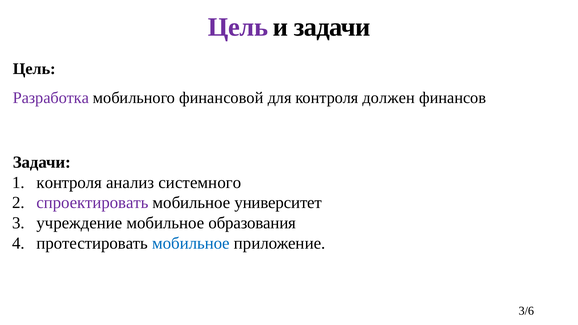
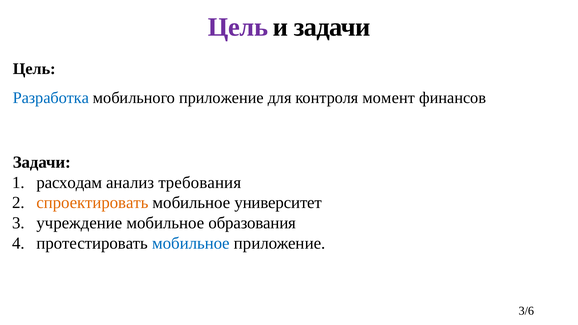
Разработка colour: purple -> blue
мобильного финансовой: финансовой -> приложение
должен: должен -> момент
контроля at (69, 183): контроля -> расходам
системного: системного -> требования
спроектировать colour: purple -> orange
